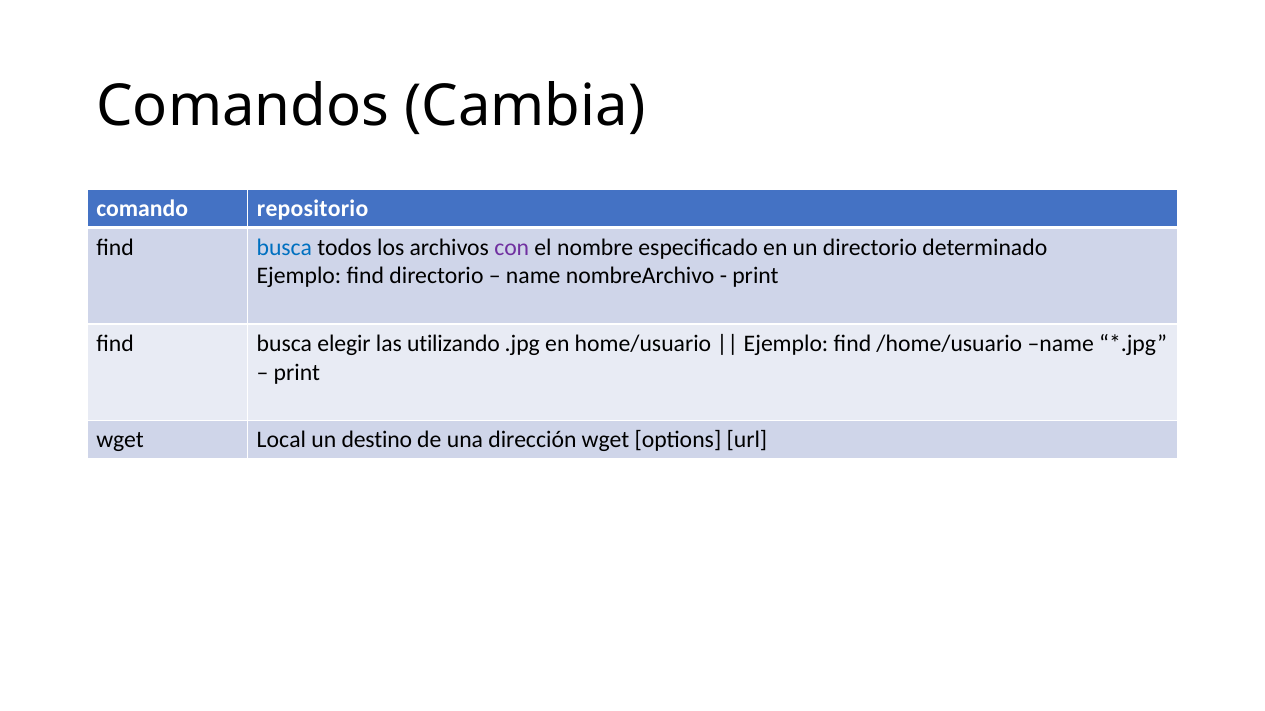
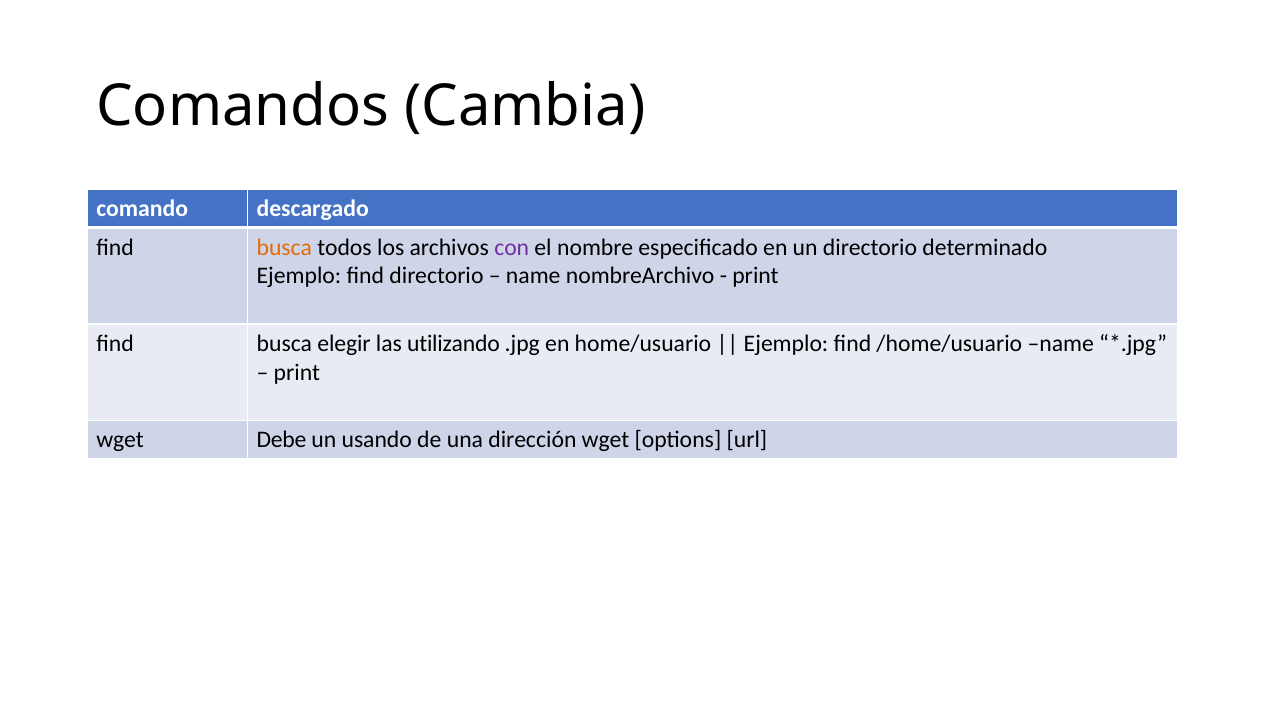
repositorio: repositorio -> descargado
busca at (284, 247) colour: blue -> orange
Local: Local -> Debe
destino: destino -> usando
